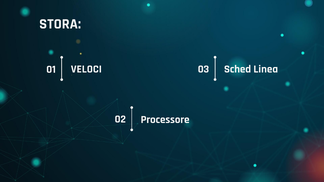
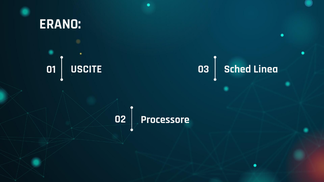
STORA: STORA -> ERANO
VELOCI: VELOCI -> USCITE
